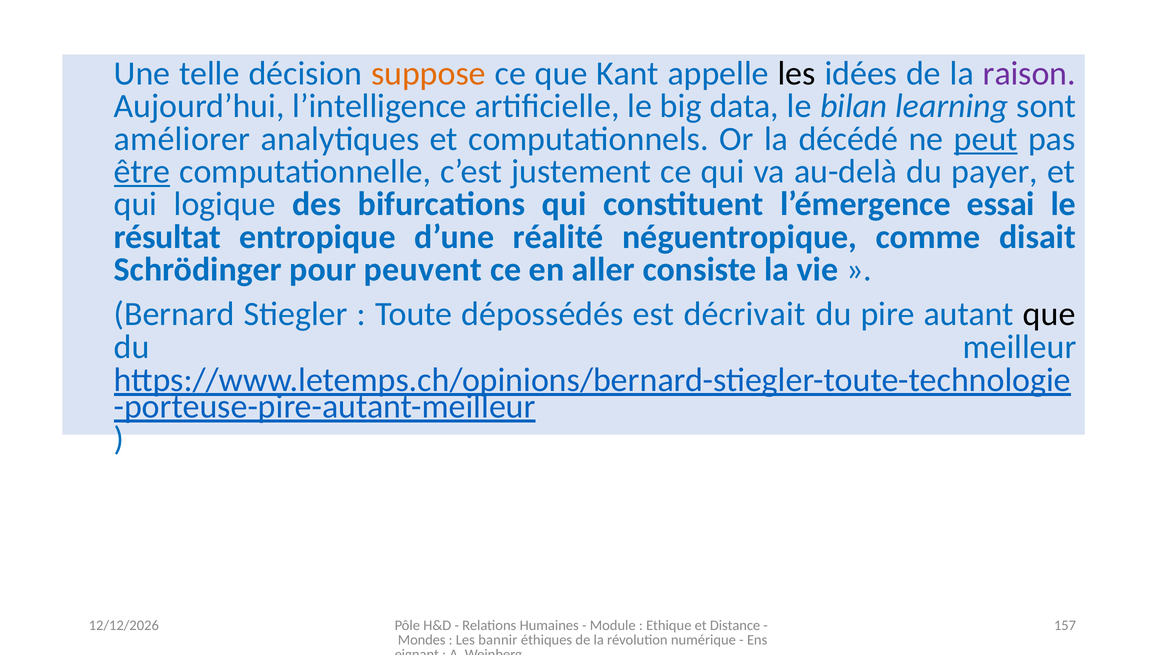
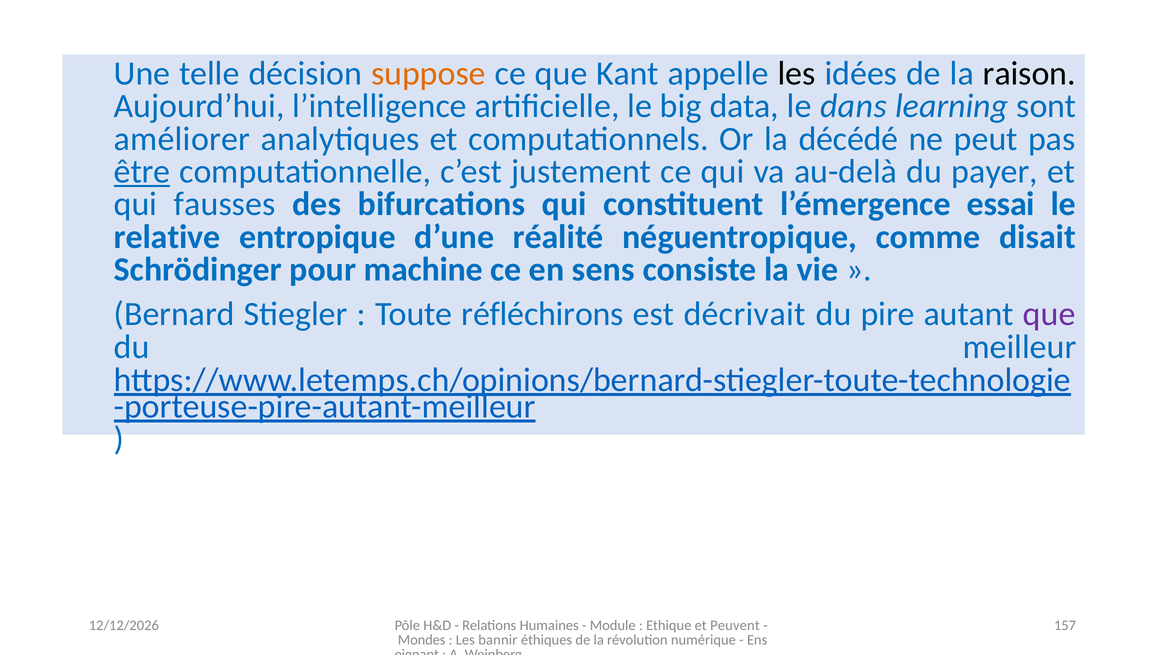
raison colour: purple -> black
bilan: bilan -> dans
peut underline: present -> none
logique: logique -> fausses
résultat: résultat -> relative
peuvent: peuvent -> machine
aller: aller -> sens
dépossédés: dépossédés -> réfléchirons
que at (1049, 314) colour: black -> purple
Distance: Distance -> Peuvent
